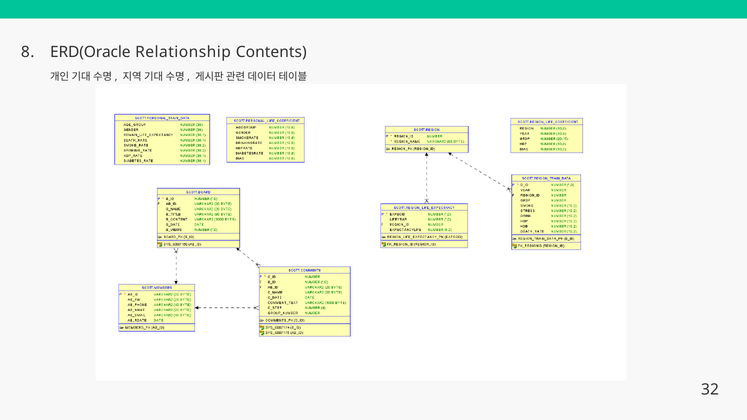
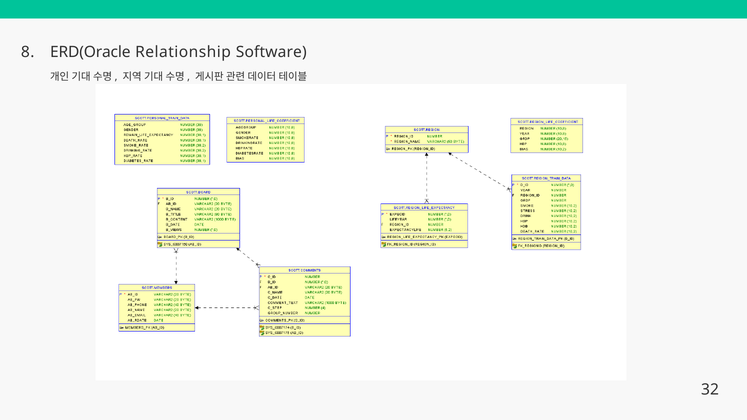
Contents: Contents -> Software
